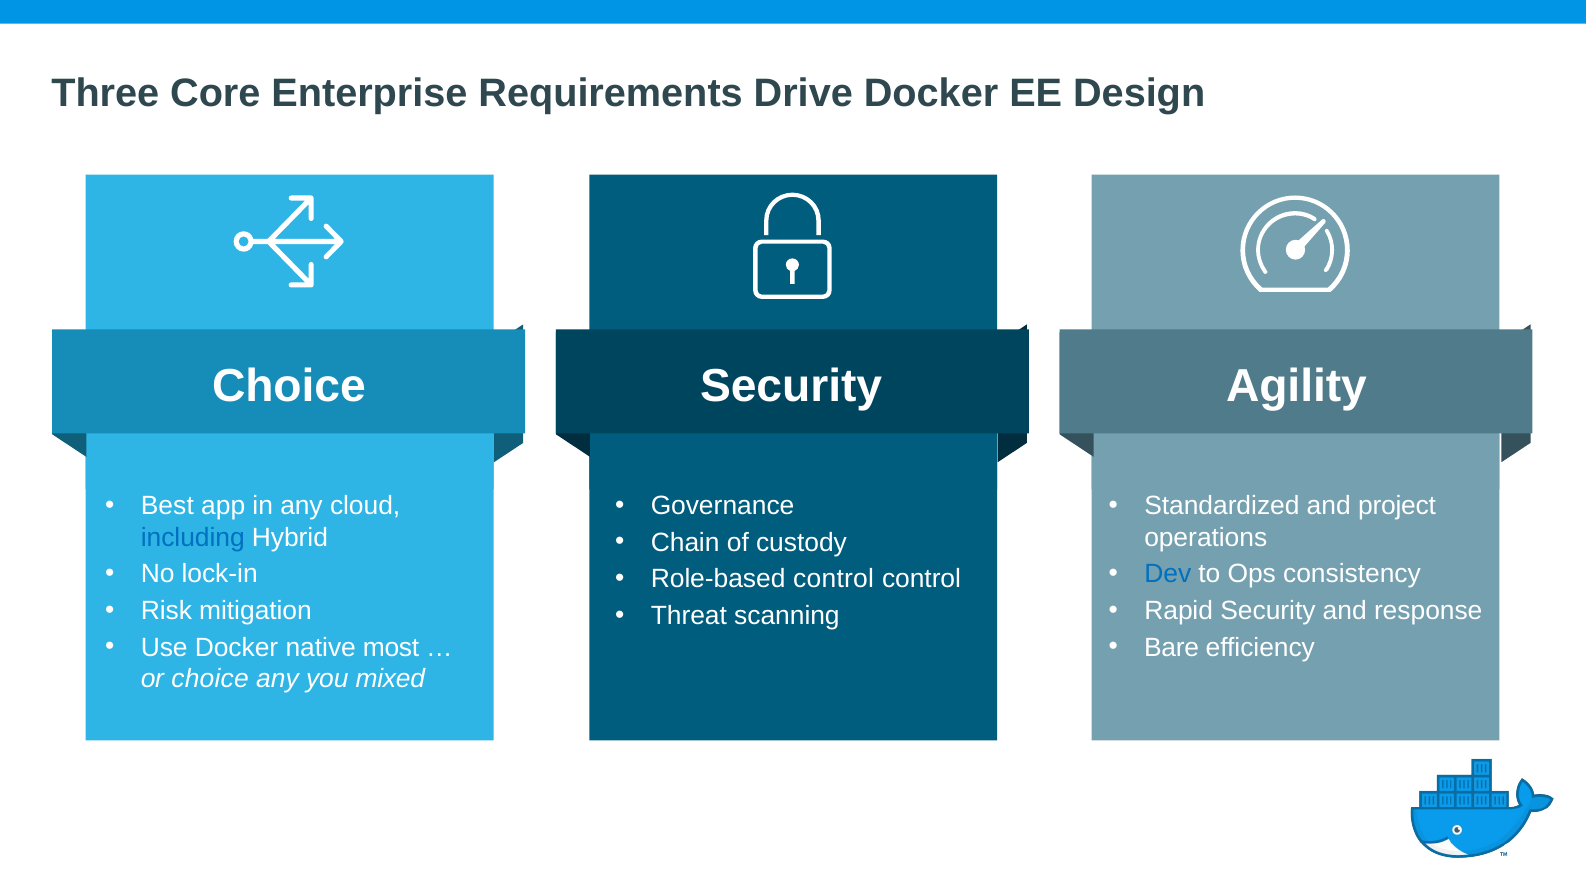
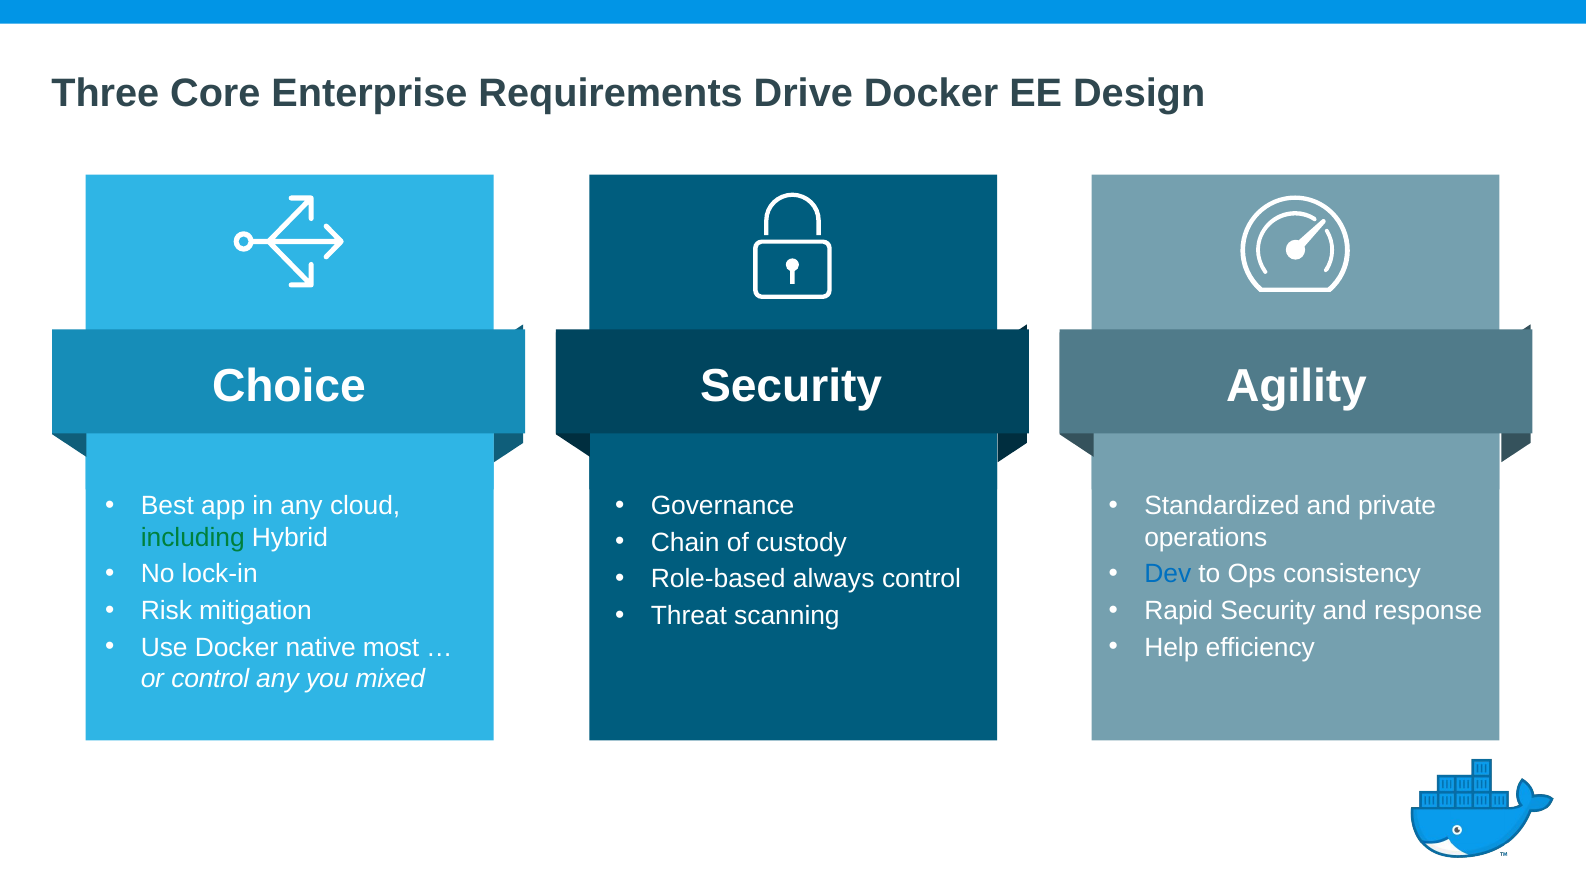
project: project -> private
including colour: blue -> green
Role-based control: control -> always
Bare: Bare -> Help
or choice: choice -> control
